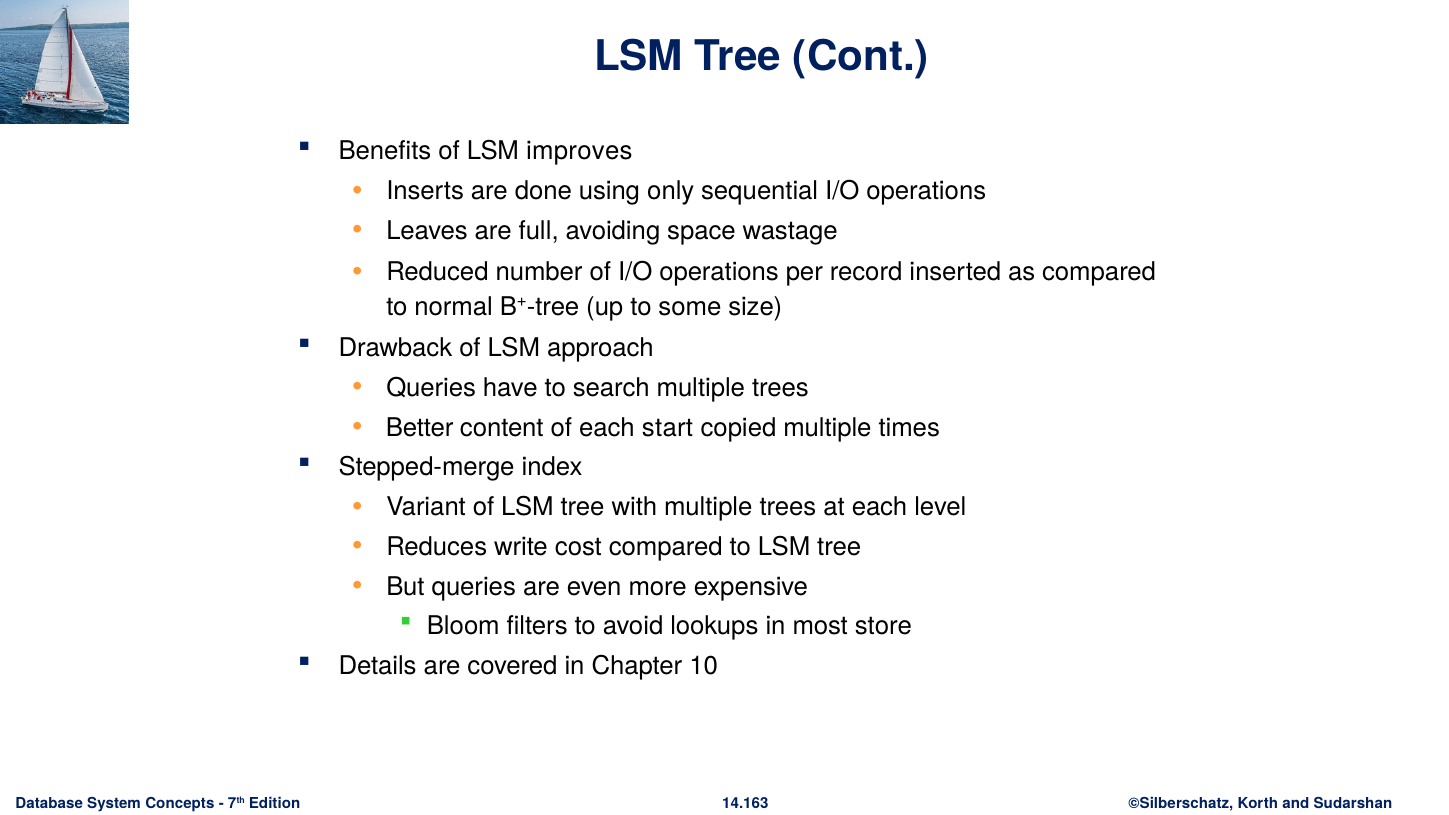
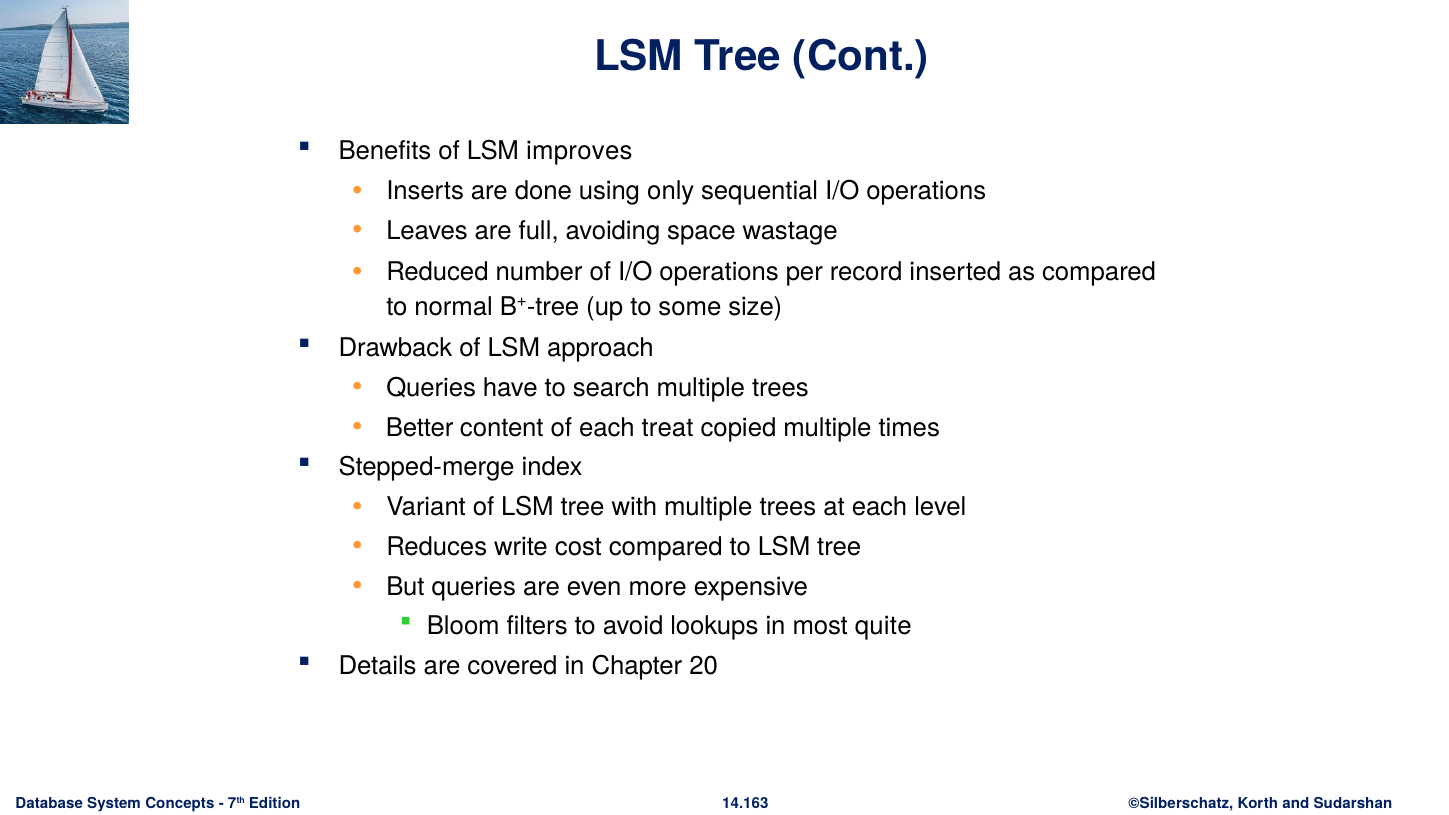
start: start -> treat
store: store -> quite
10: 10 -> 20
